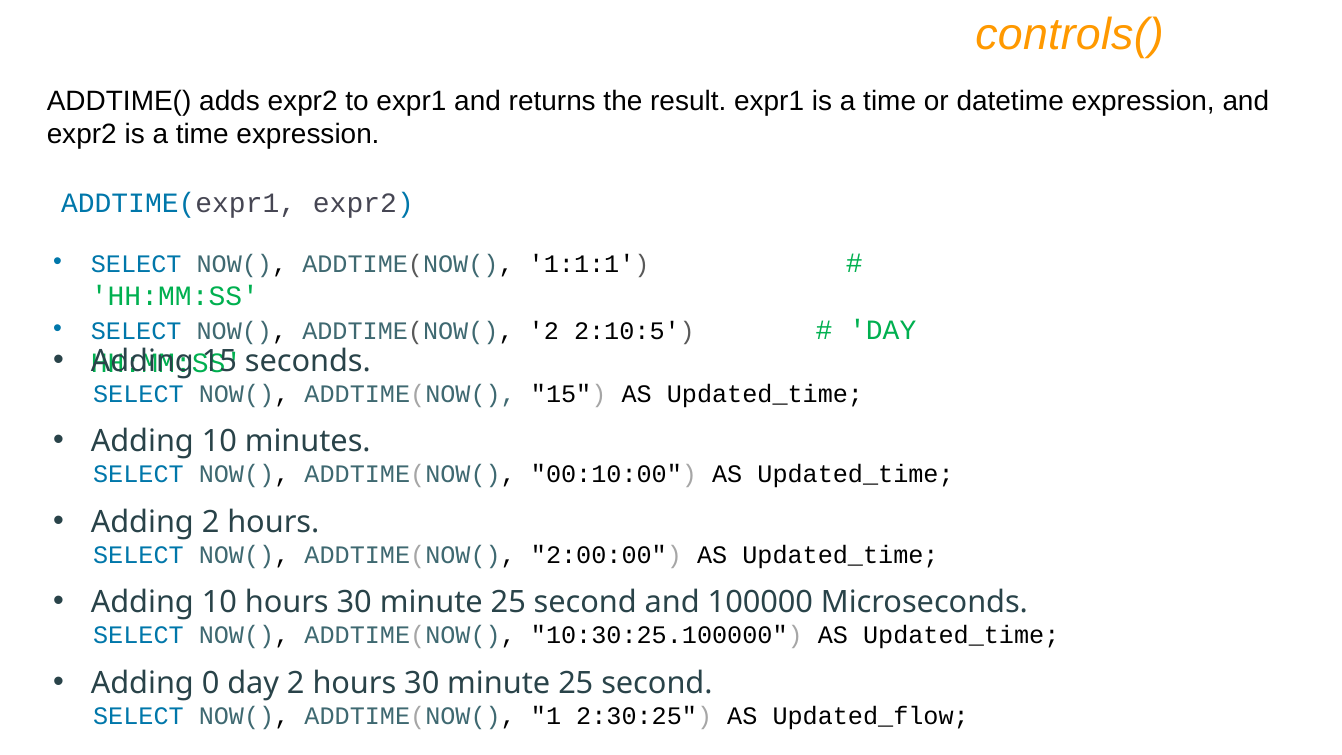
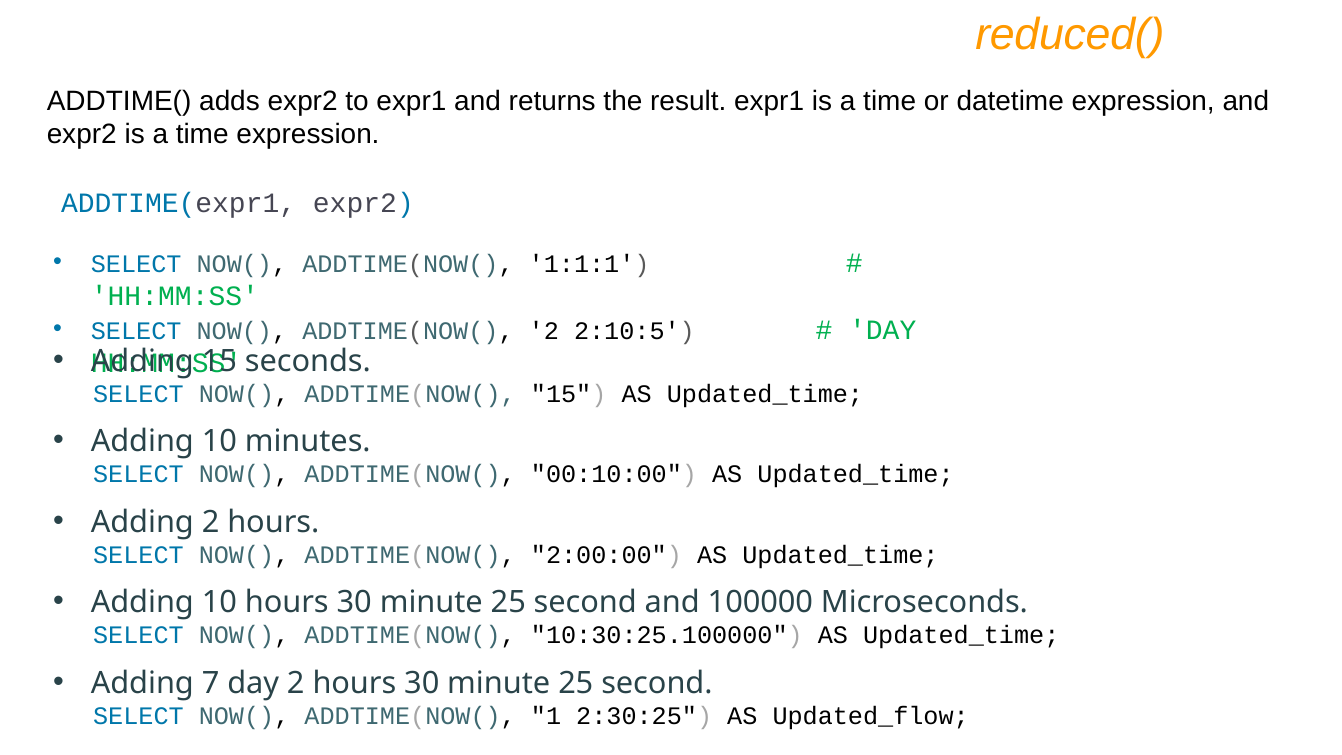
controls(: controls( -> reduced(
0: 0 -> 7
